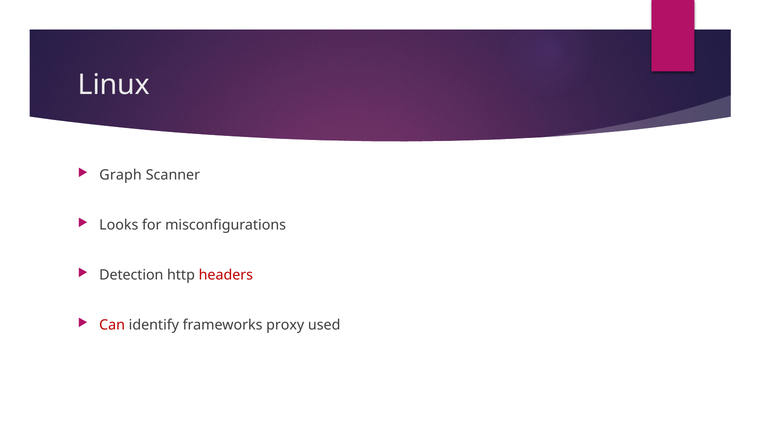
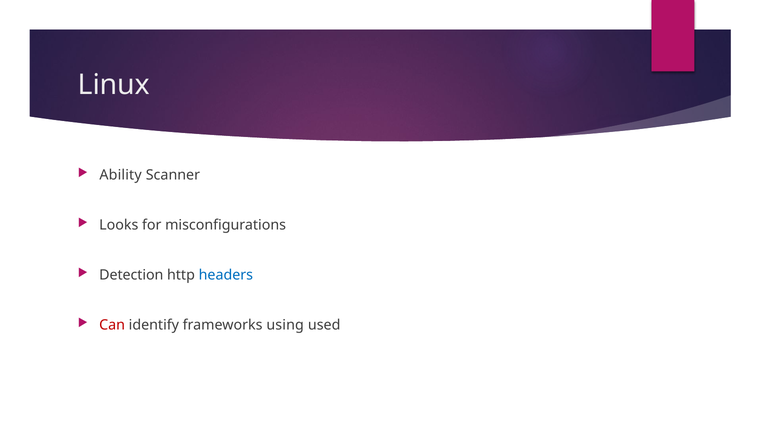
Graph: Graph -> Ability
headers colour: red -> blue
proxy: proxy -> using
